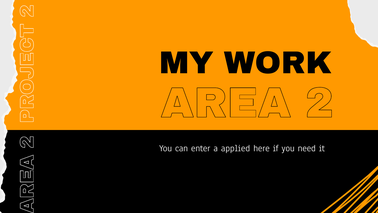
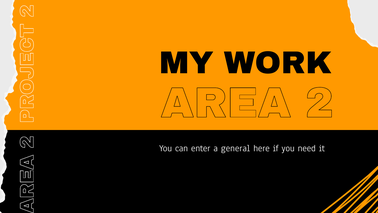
applied: applied -> general
